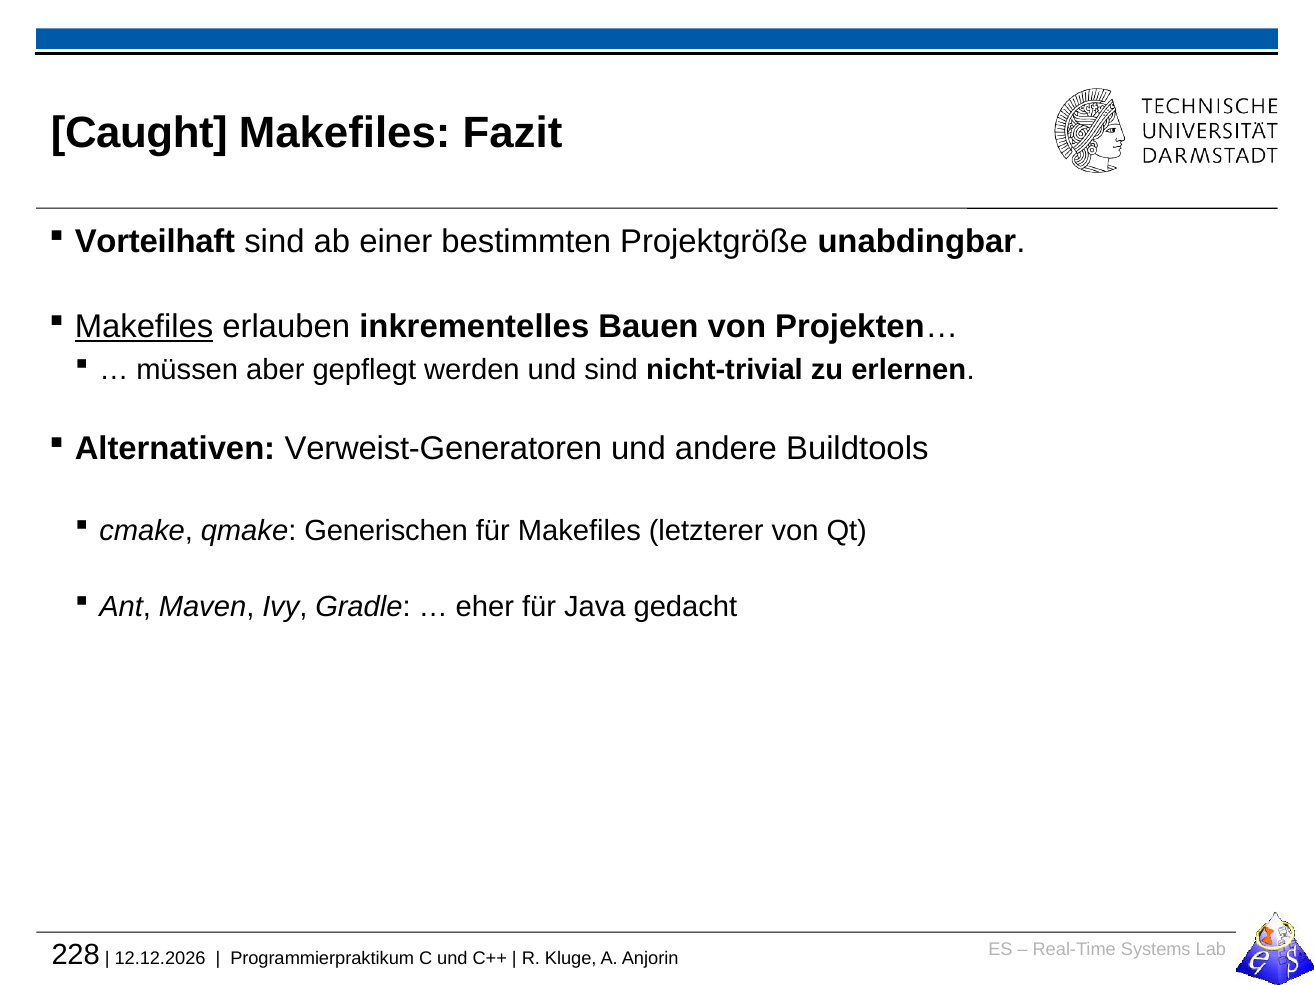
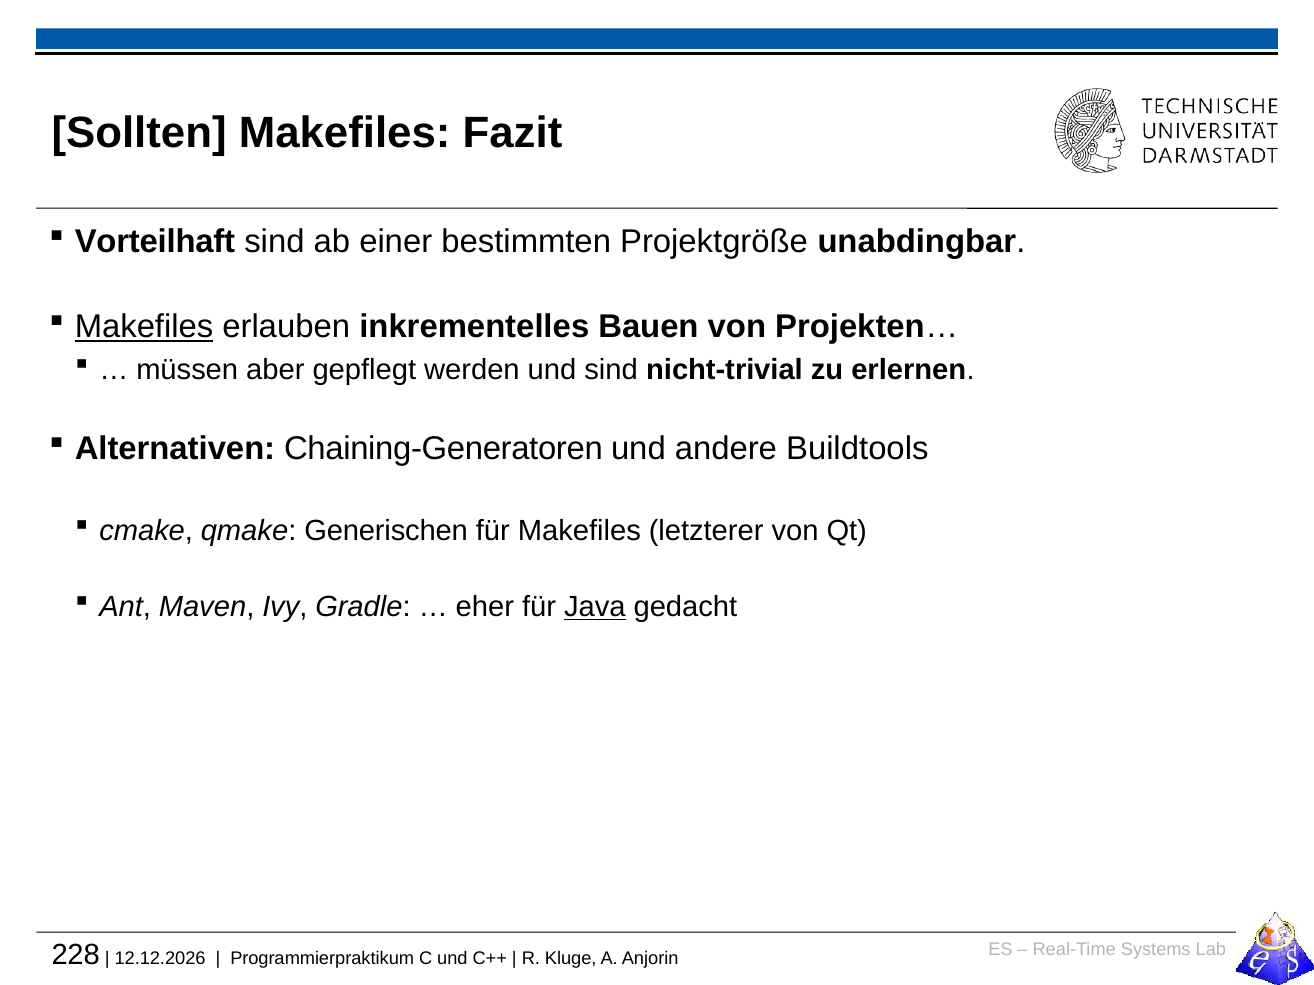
Caught: Caught -> Sollten
Verweist-Generatoren: Verweist-Generatoren -> Chaining-Generatoren
Java underline: none -> present
